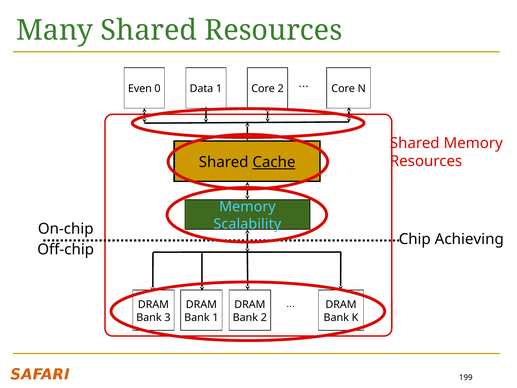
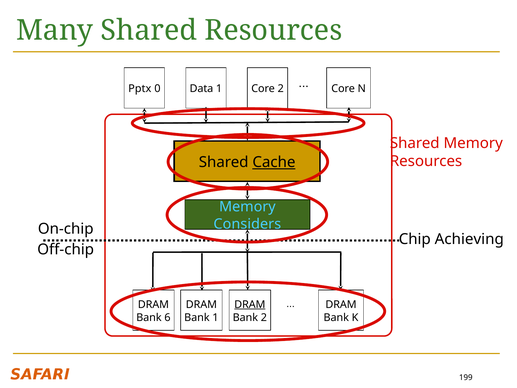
Even: Even -> Pptx
Scalability: Scalability -> Considers
DRAM at (250, 304) underline: none -> present
3: 3 -> 6
